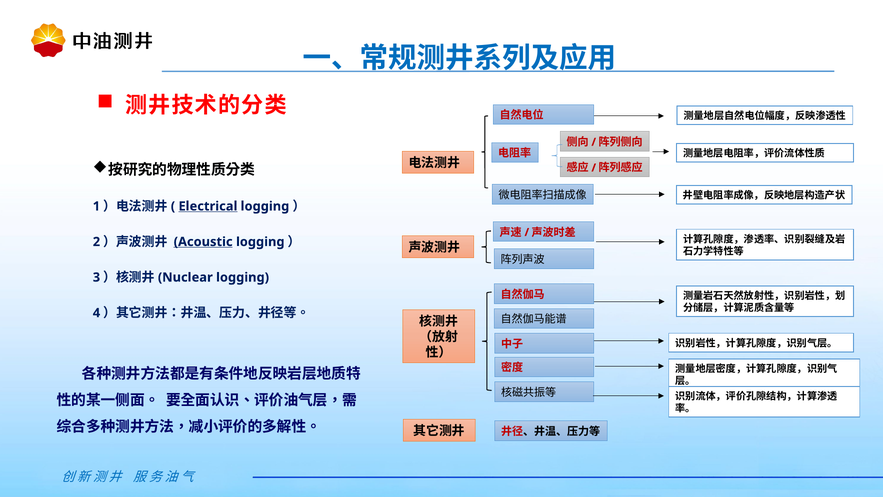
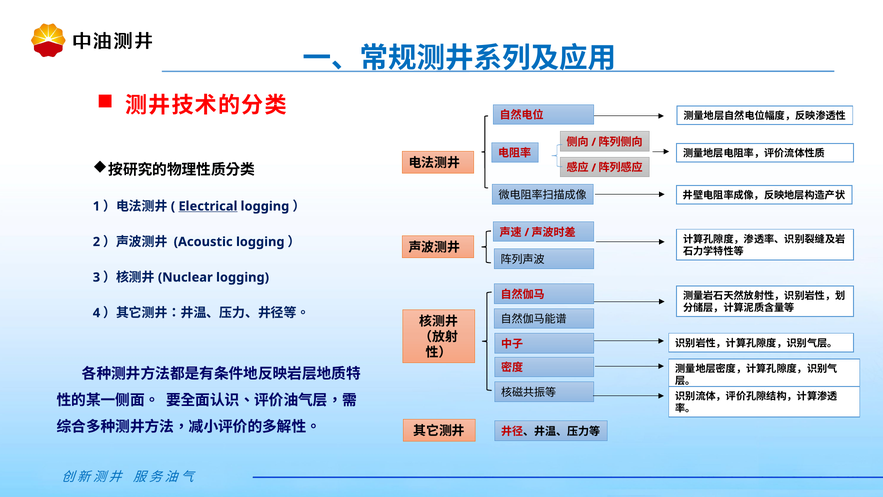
Acoustic underline: present -> none
